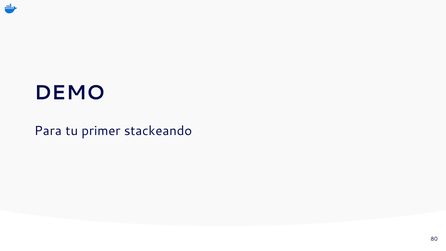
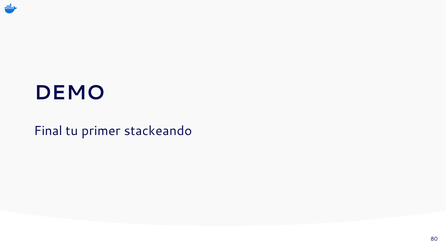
Para: Para -> Final
